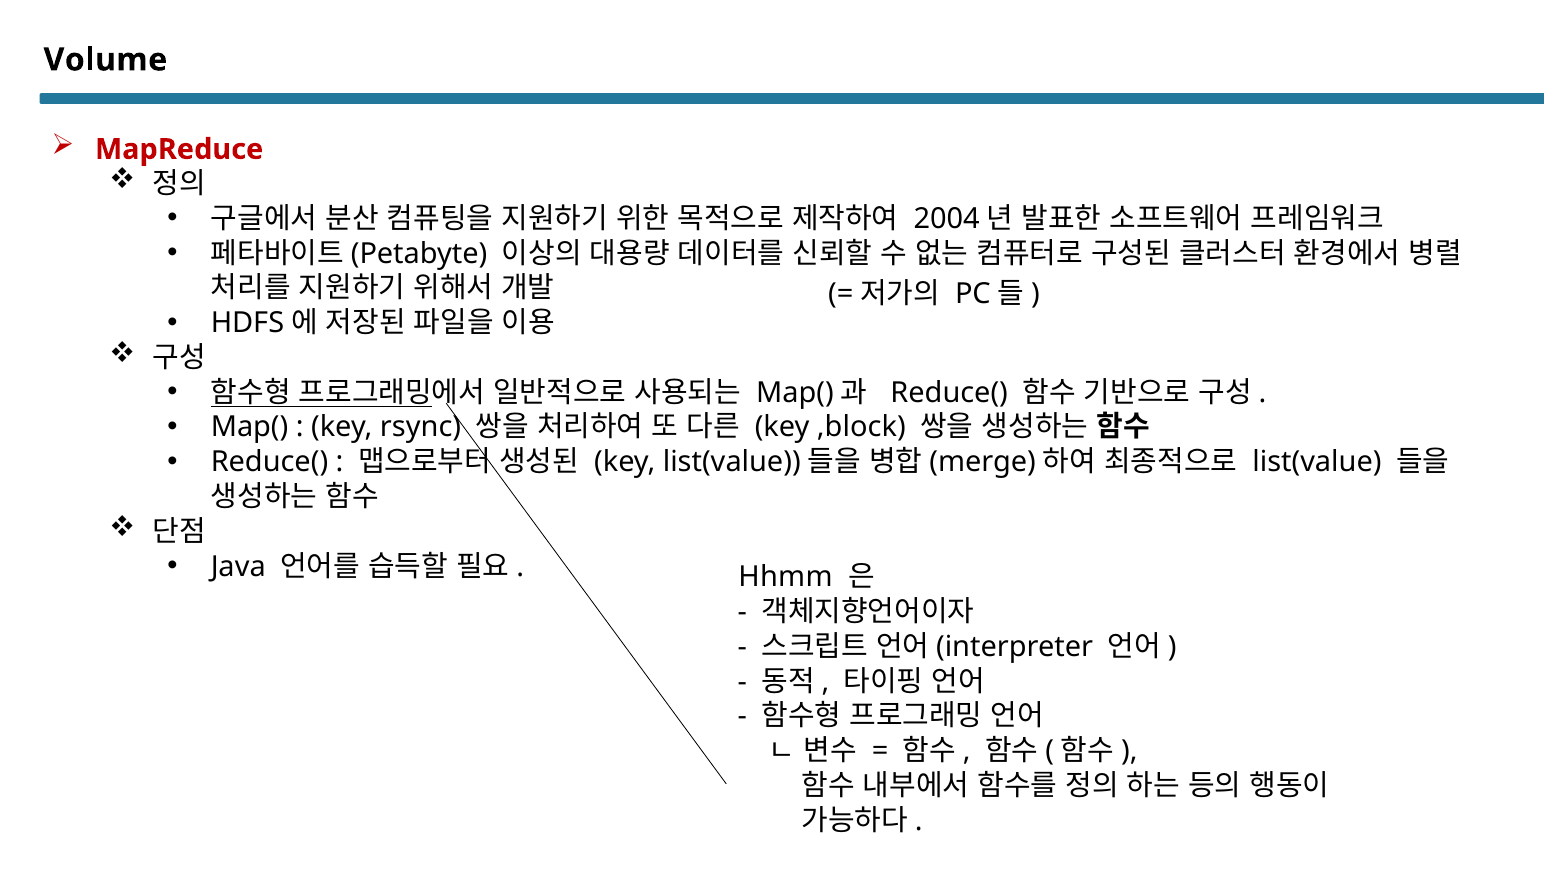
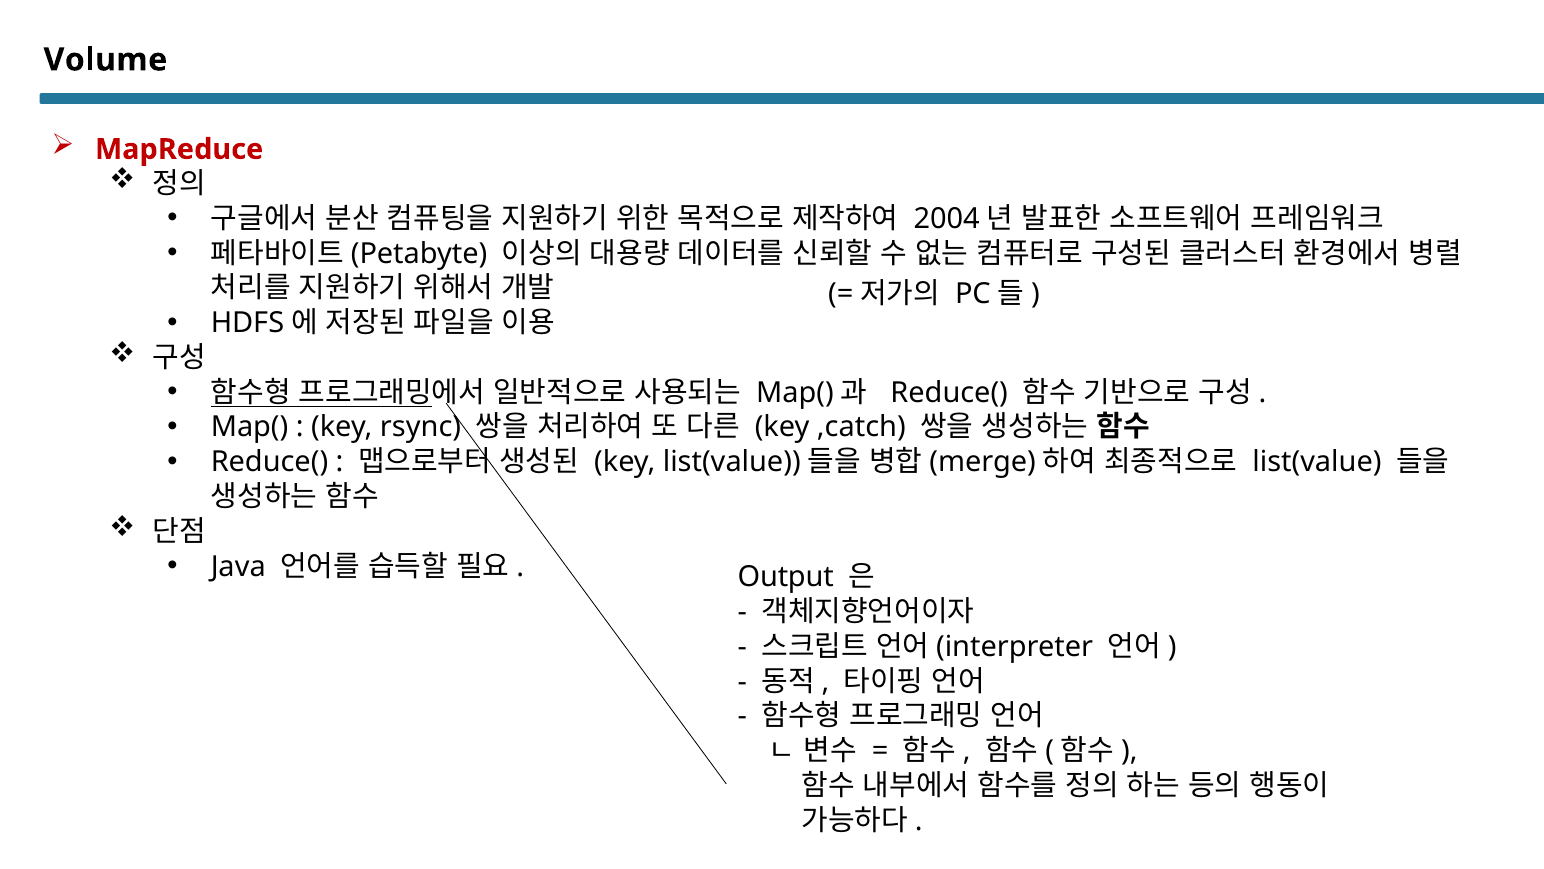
,block: ,block -> ,catch
Hhmm: Hhmm -> Output
